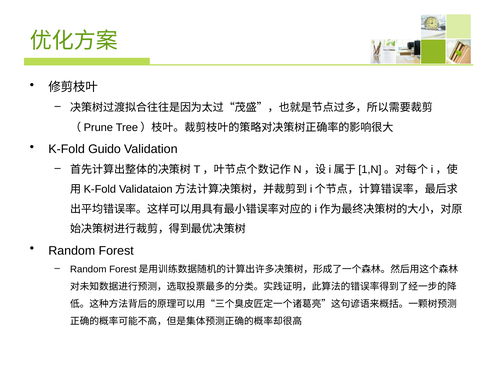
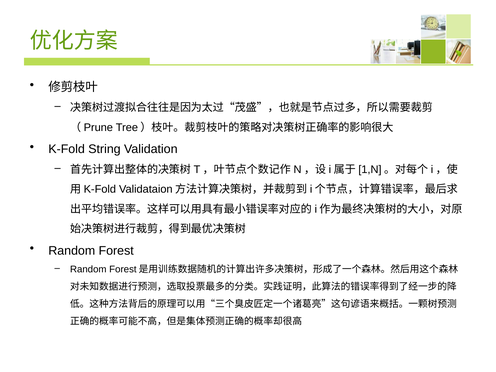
Guido: Guido -> String
